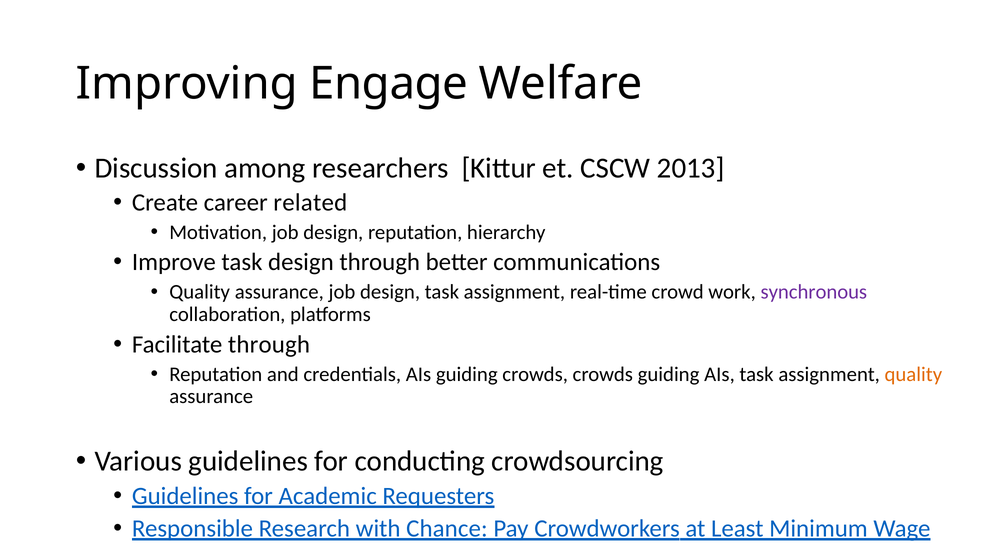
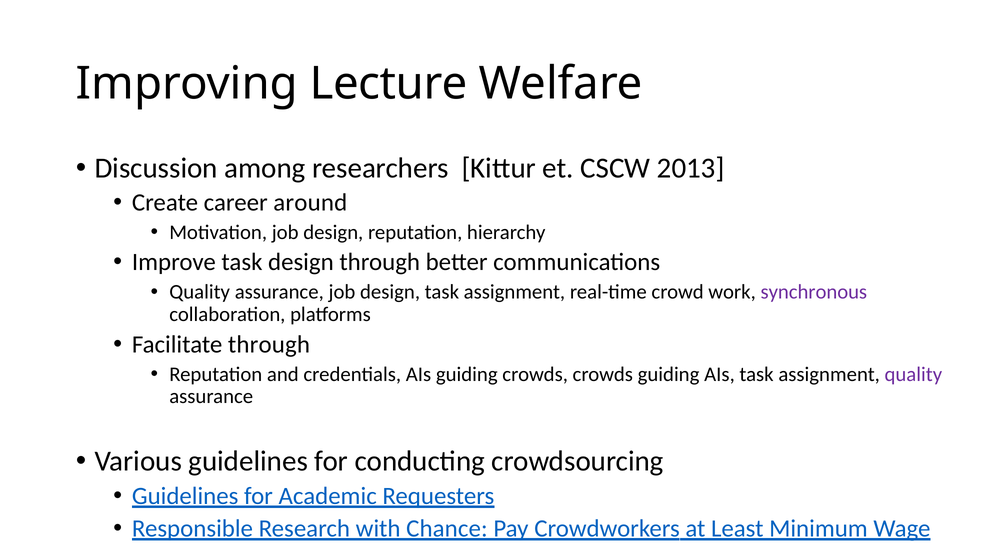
Engage: Engage -> Lecture
related: related -> around
quality at (913, 374) colour: orange -> purple
